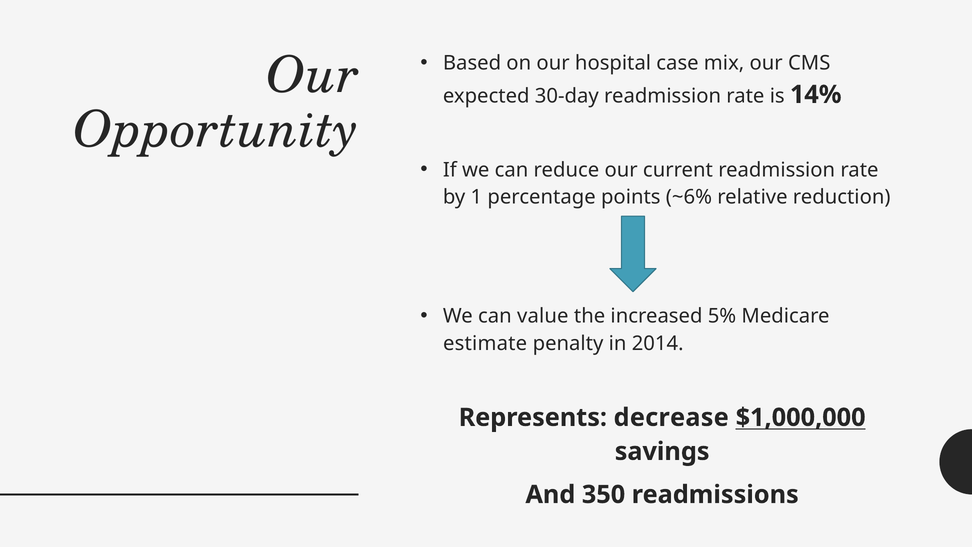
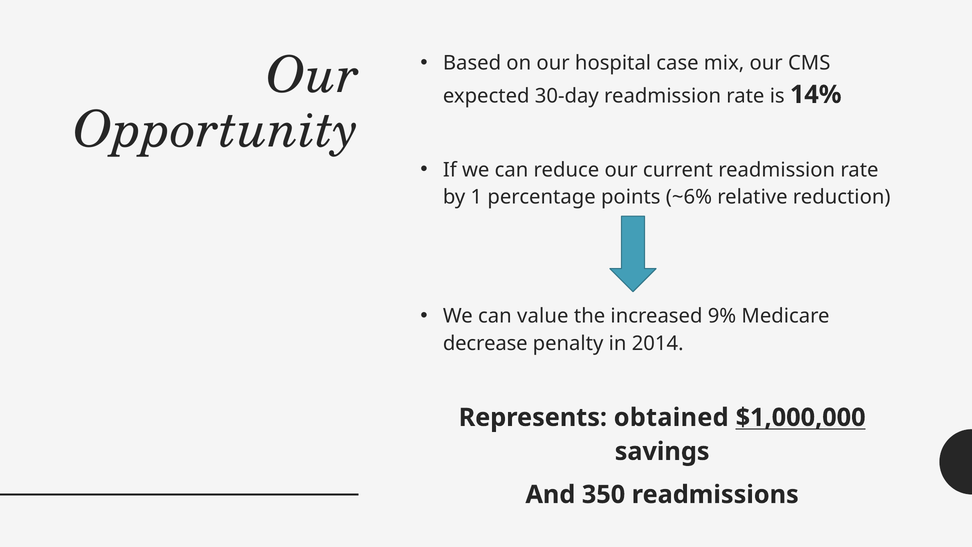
5%: 5% -> 9%
estimate: estimate -> decrease
decrease: decrease -> obtained
